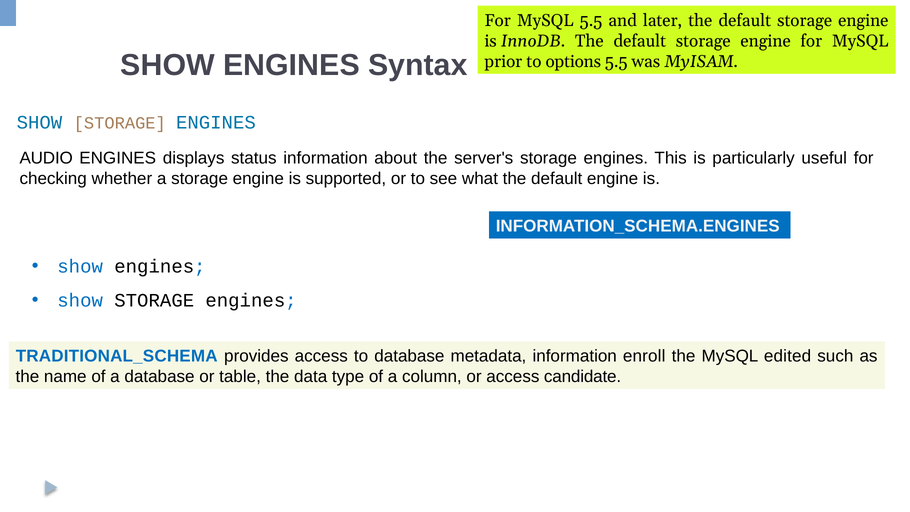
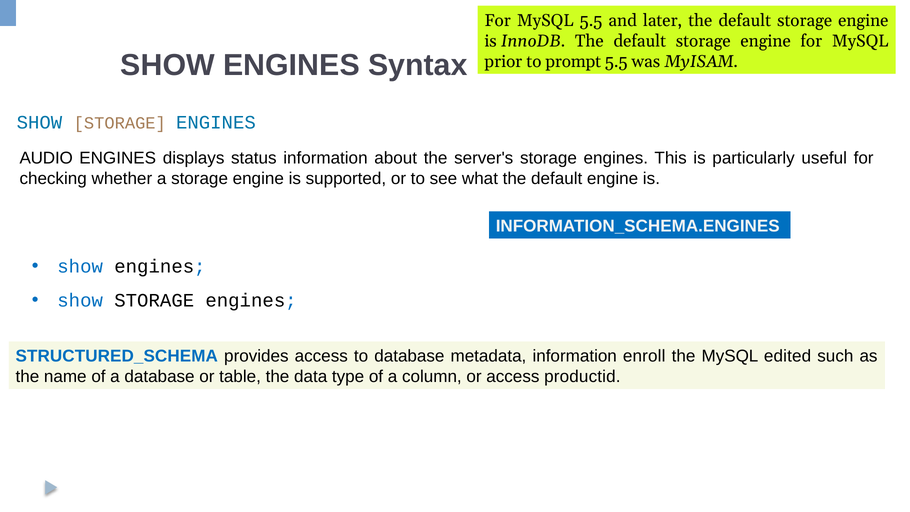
options: options -> prompt
TRADITIONAL_SCHEMA: TRADITIONAL_SCHEMA -> STRUCTURED_SCHEMA
candidate: candidate -> productid
